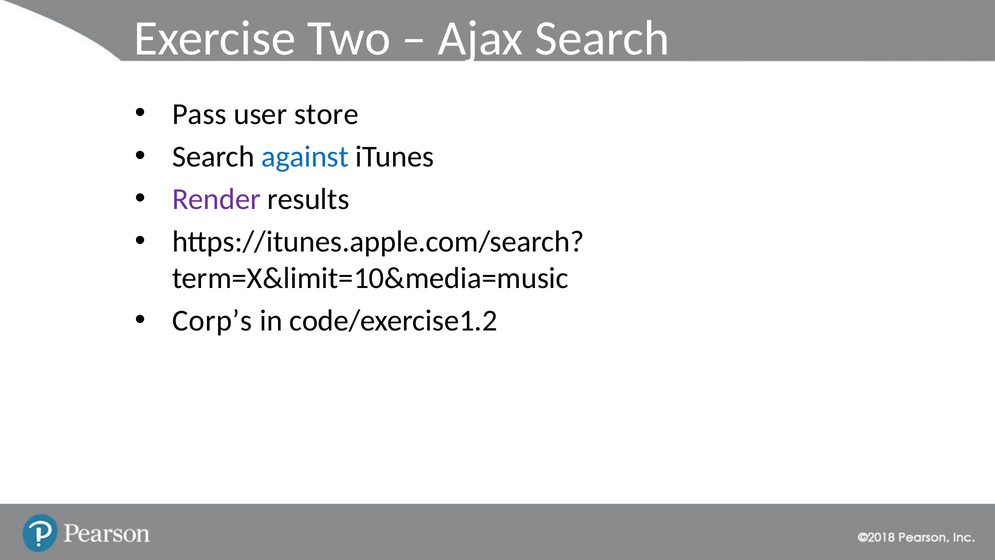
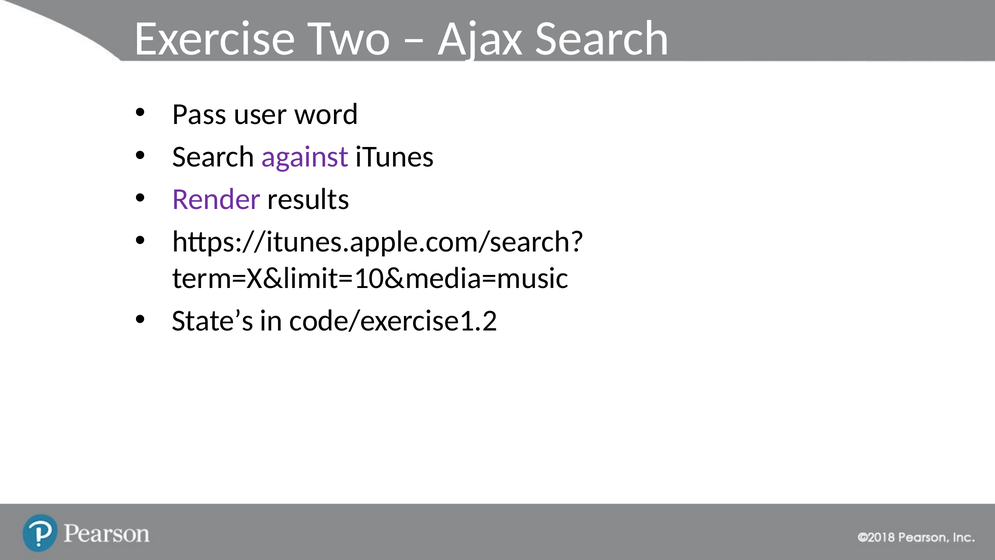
store: store -> word
against colour: blue -> purple
Corp’s: Corp’s -> State’s
